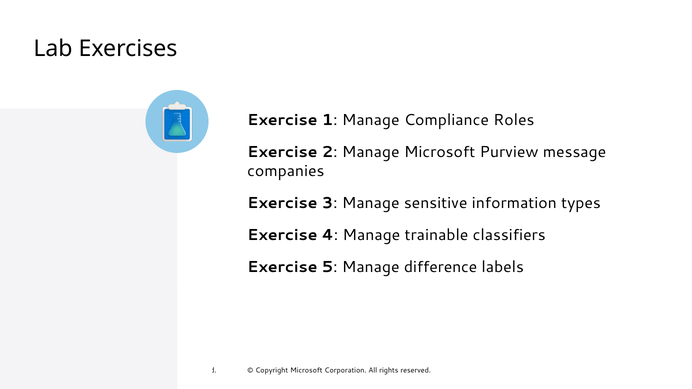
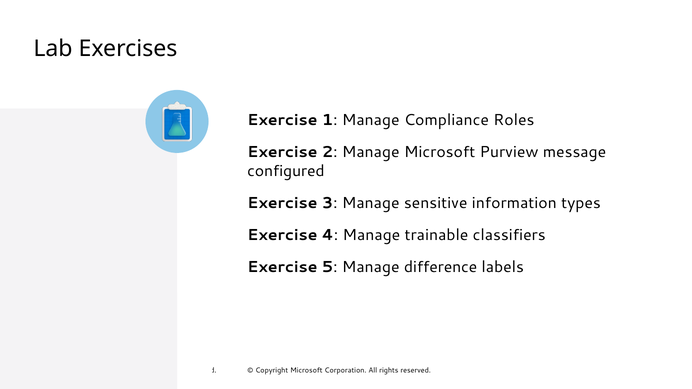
companies: companies -> configured
